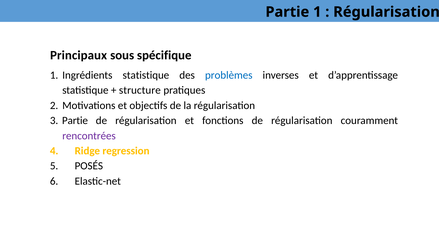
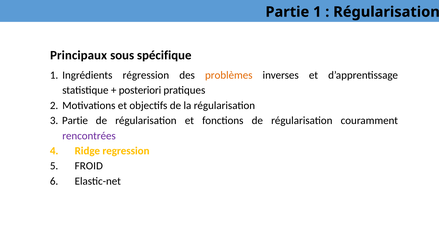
Ingrédients statistique: statistique -> régression
problèmes colour: blue -> orange
structure: structure -> posteriori
POSÉS: POSÉS -> FROID
